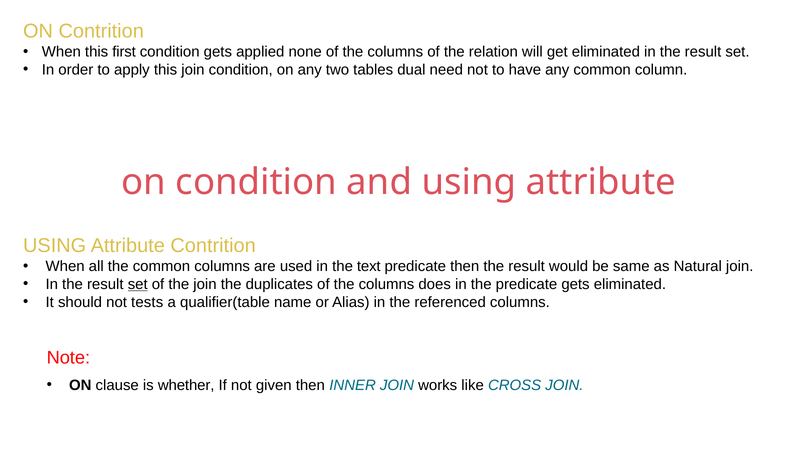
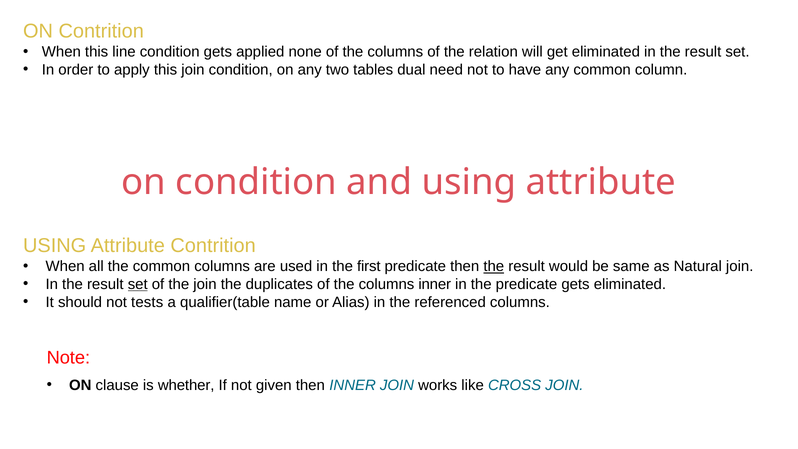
first: first -> line
text: text -> first
the at (494, 266) underline: none -> present
columns does: does -> inner
